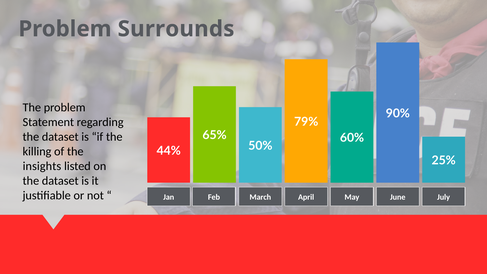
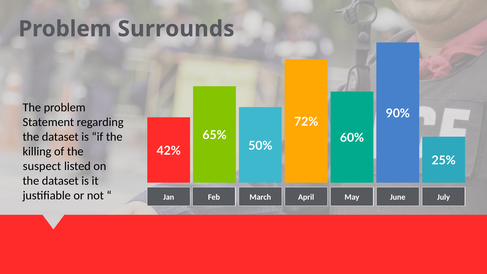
79%: 79% -> 72%
44%: 44% -> 42%
insights: insights -> suspect
